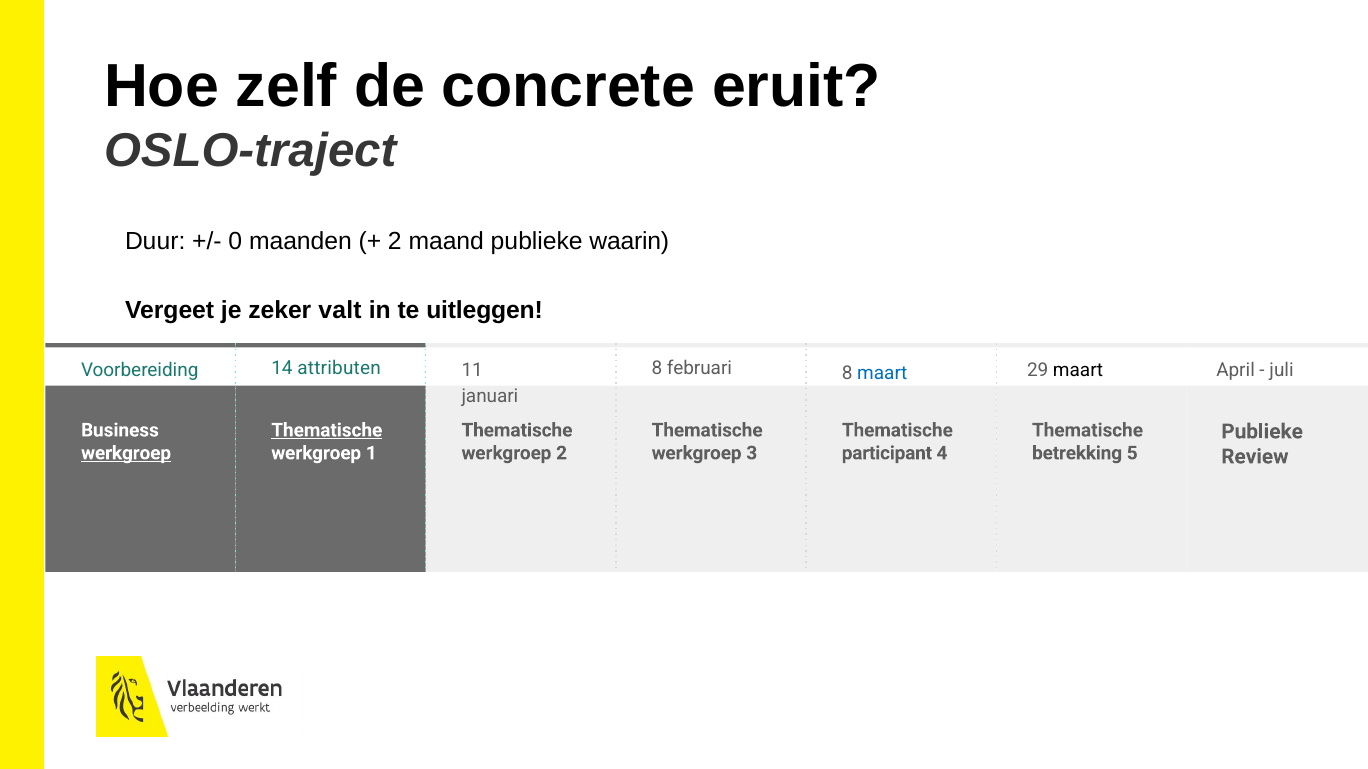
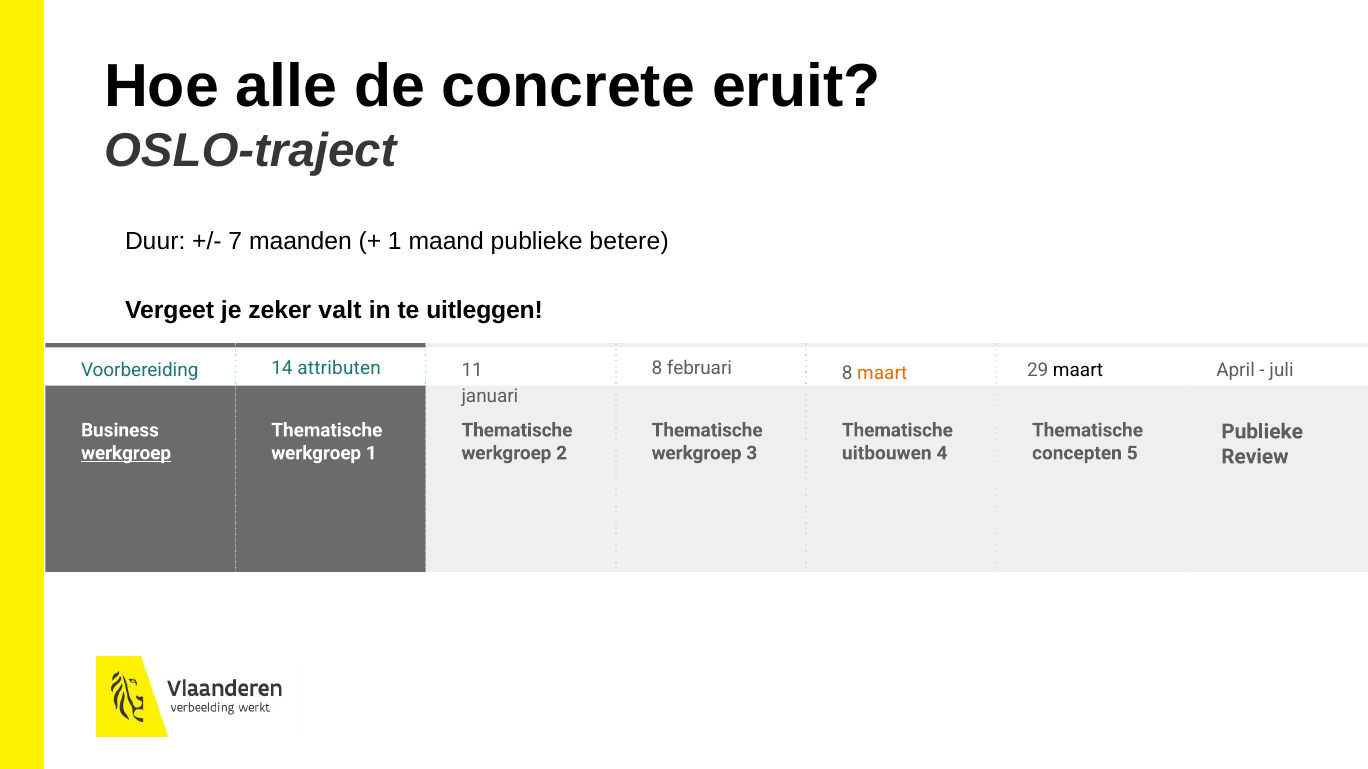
zelf: zelf -> alle
0: 0 -> 7
2 at (395, 242): 2 -> 1
waarin: waarin -> betere
maart at (882, 373) colour: blue -> orange
Thematische at (327, 431) underline: present -> none
participant: participant -> uitbouwen
betrekking: betrekking -> concepten
